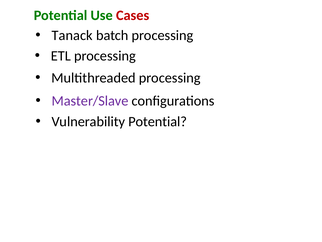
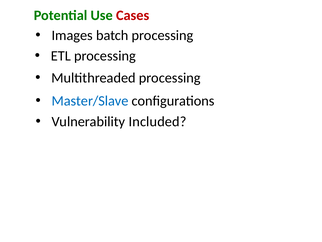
Tanack: Tanack -> Images
Master/Slave colour: purple -> blue
Vulnerability Potential: Potential -> Included
